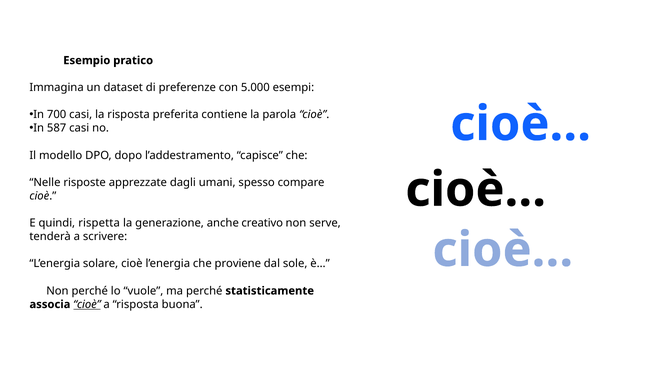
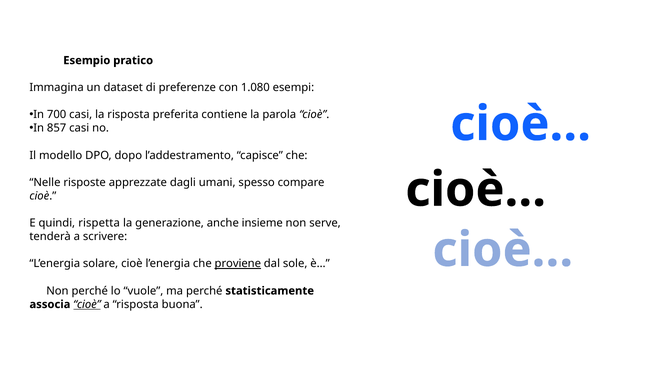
5.000: 5.000 -> 1.080
587: 587 -> 857
creativo: creativo -> insieme
proviene underline: none -> present
